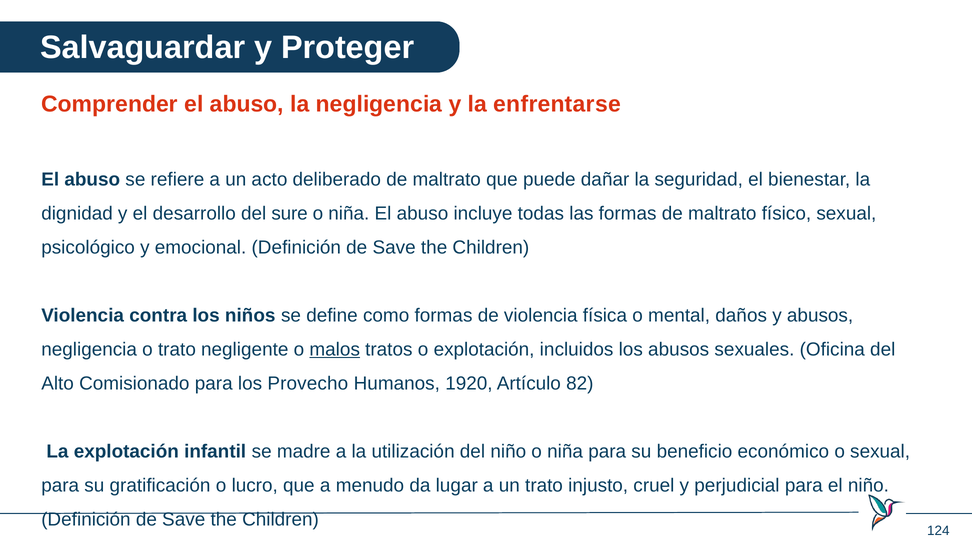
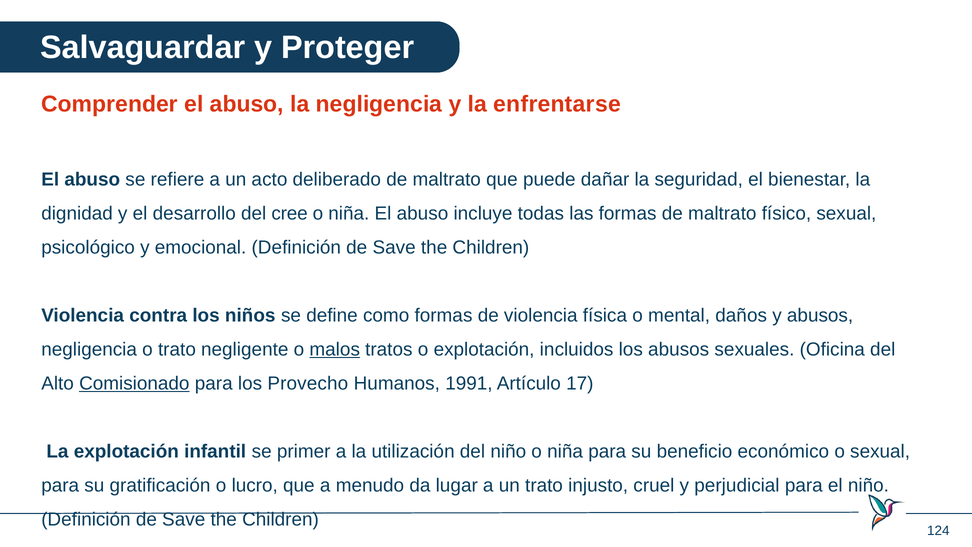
sure: sure -> cree
Comisionado underline: none -> present
1920: 1920 -> 1991
82: 82 -> 17
madre: madre -> primer
